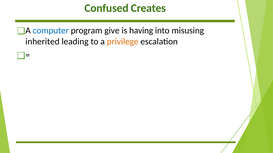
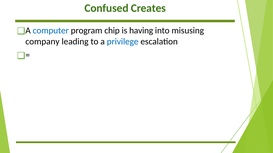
give: give -> chip
inherited: inherited -> company
privilege colour: orange -> blue
